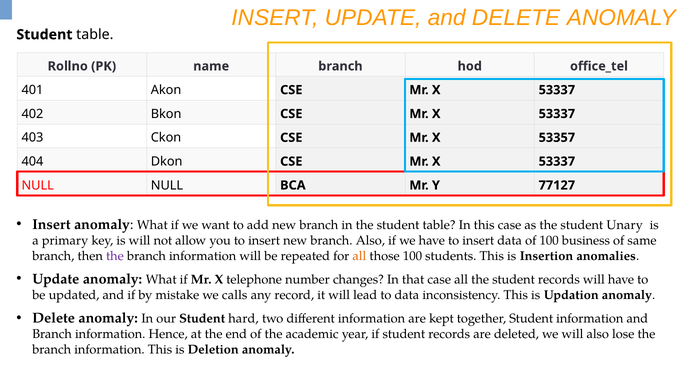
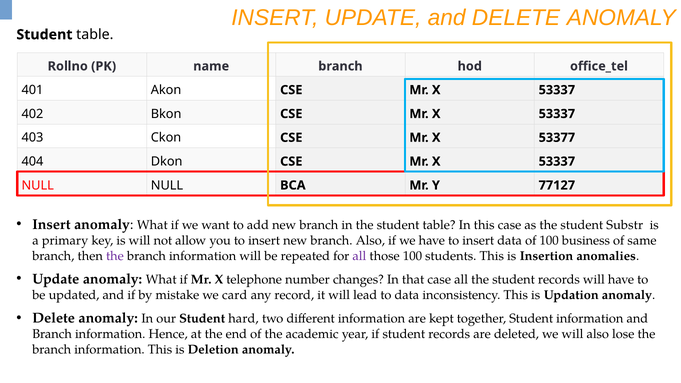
53357: 53357 -> 53377
Unary: Unary -> Substr
all at (359, 256) colour: orange -> purple
calls: calls -> card
